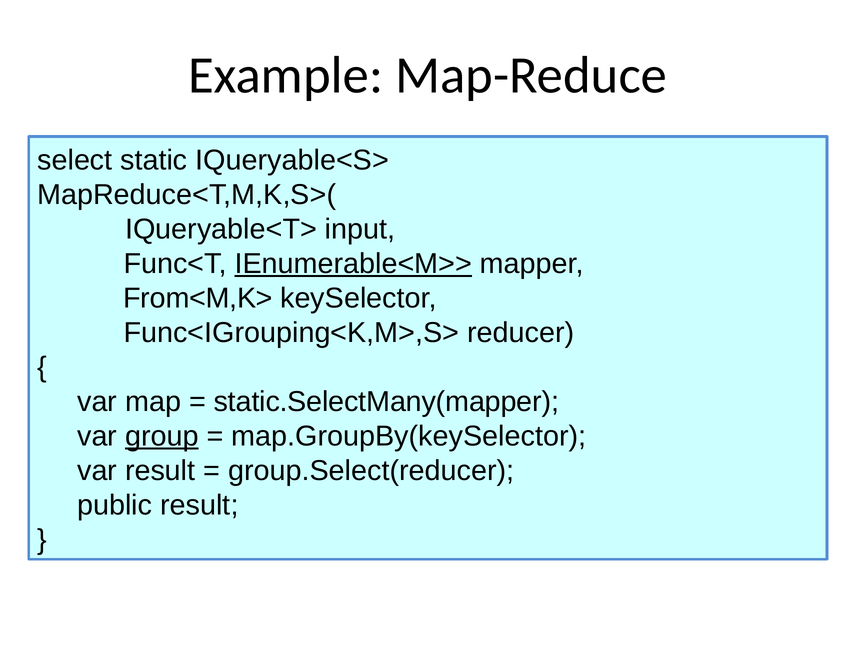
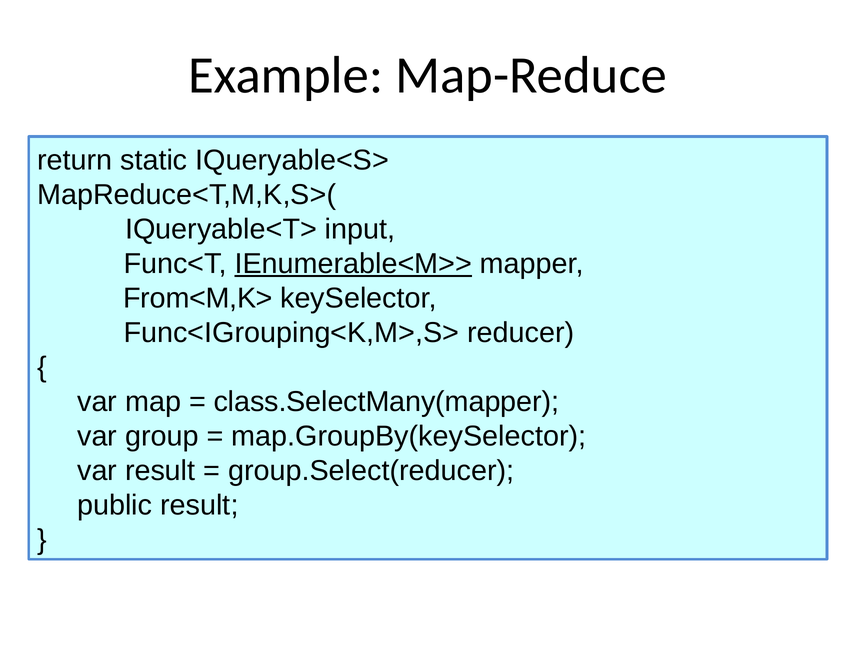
select: select -> return
static.SelectMany(mapper: static.SelectMany(mapper -> class.SelectMany(mapper
group underline: present -> none
